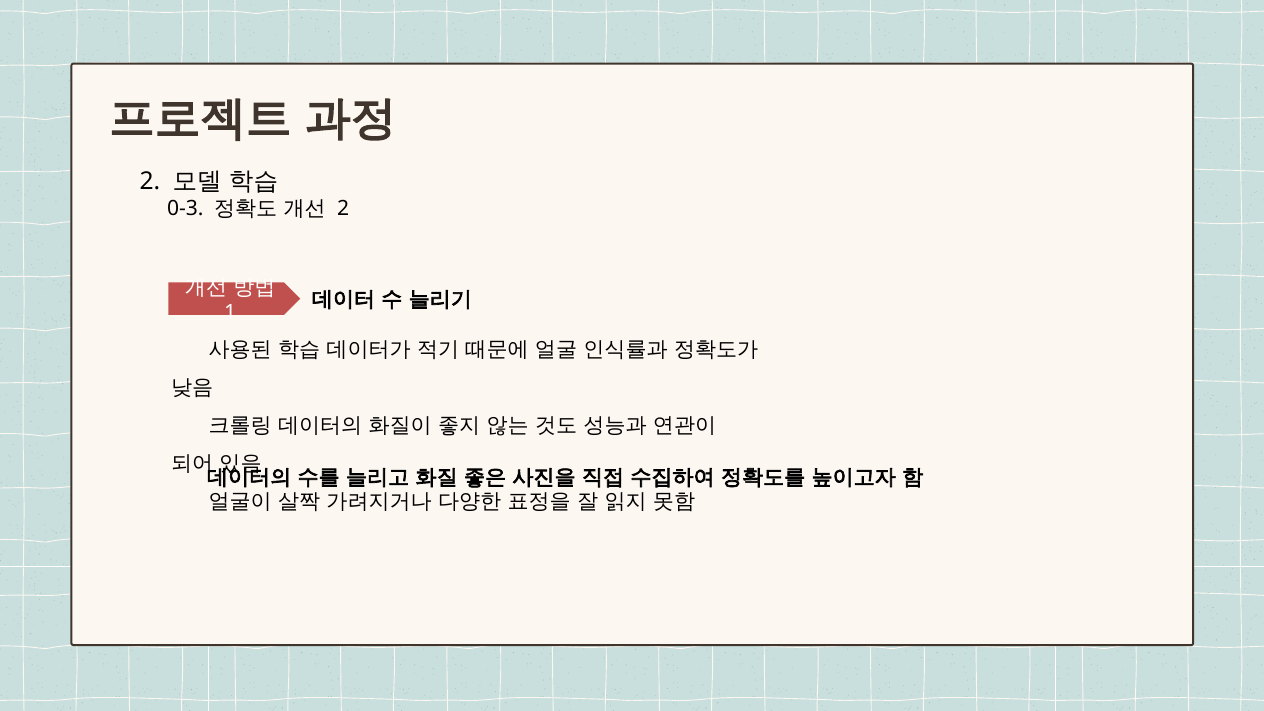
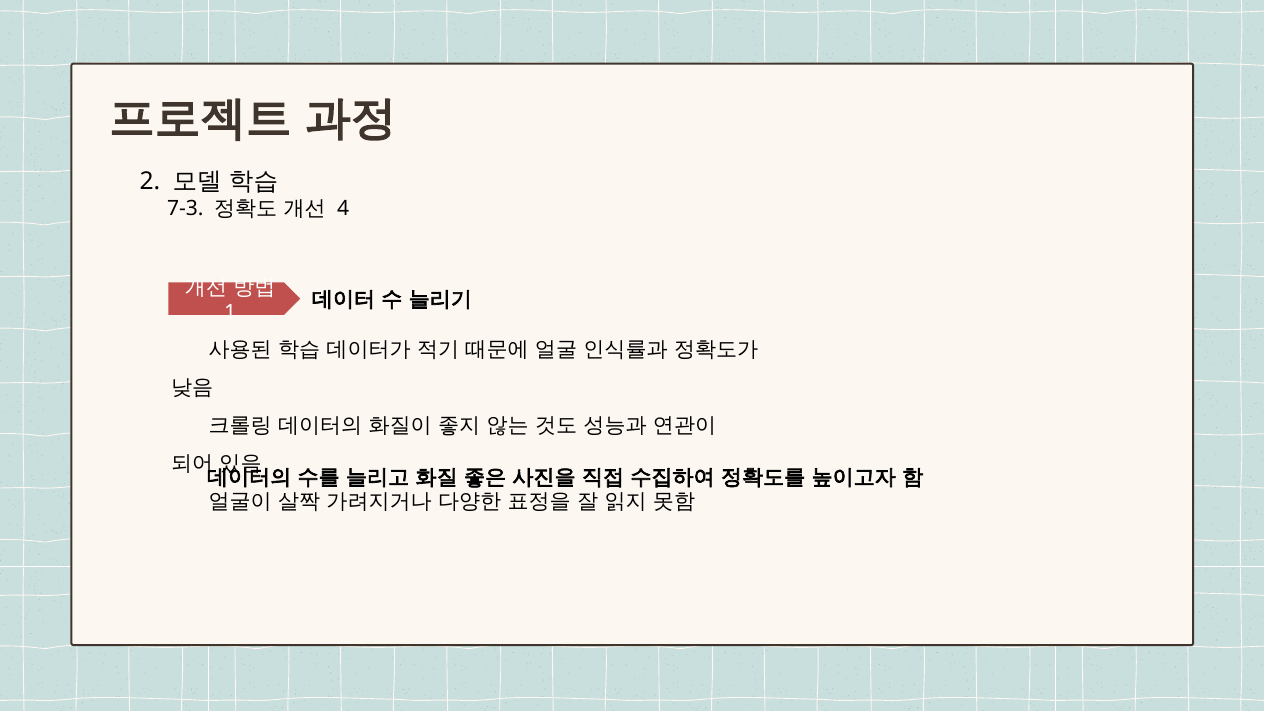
0-3: 0-3 -> 7-3
2 at (343, 208): 2 -> 4
